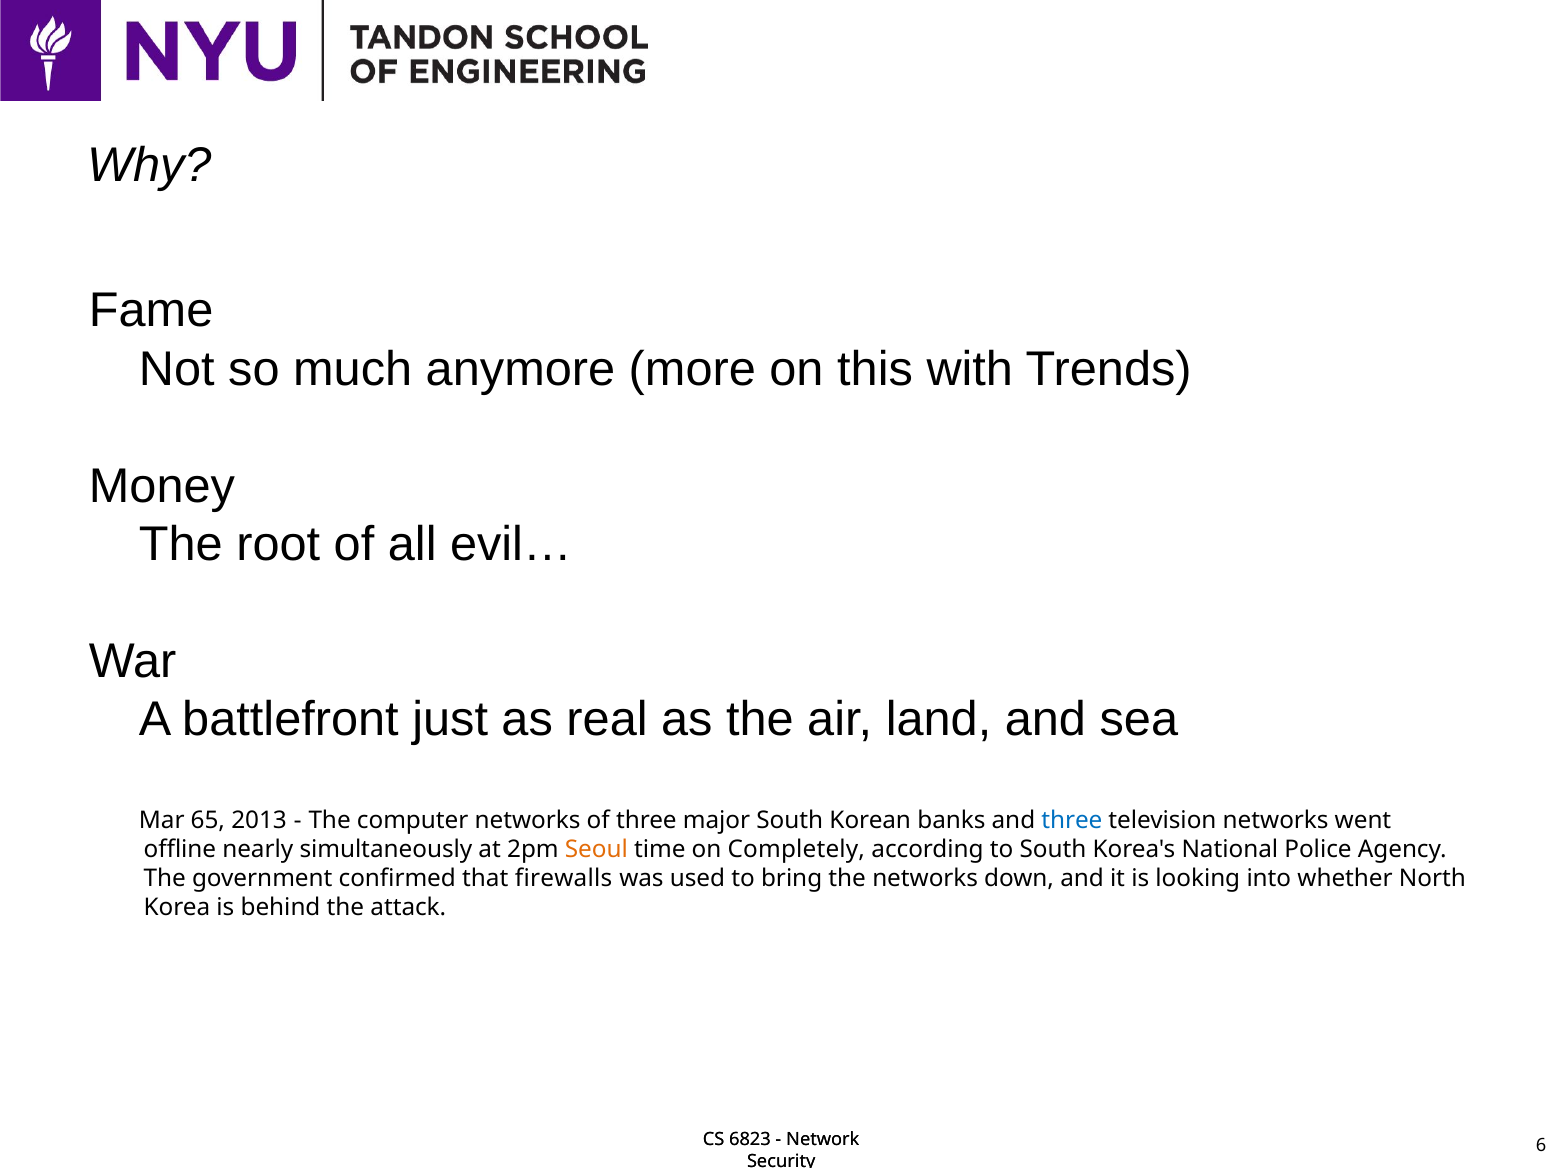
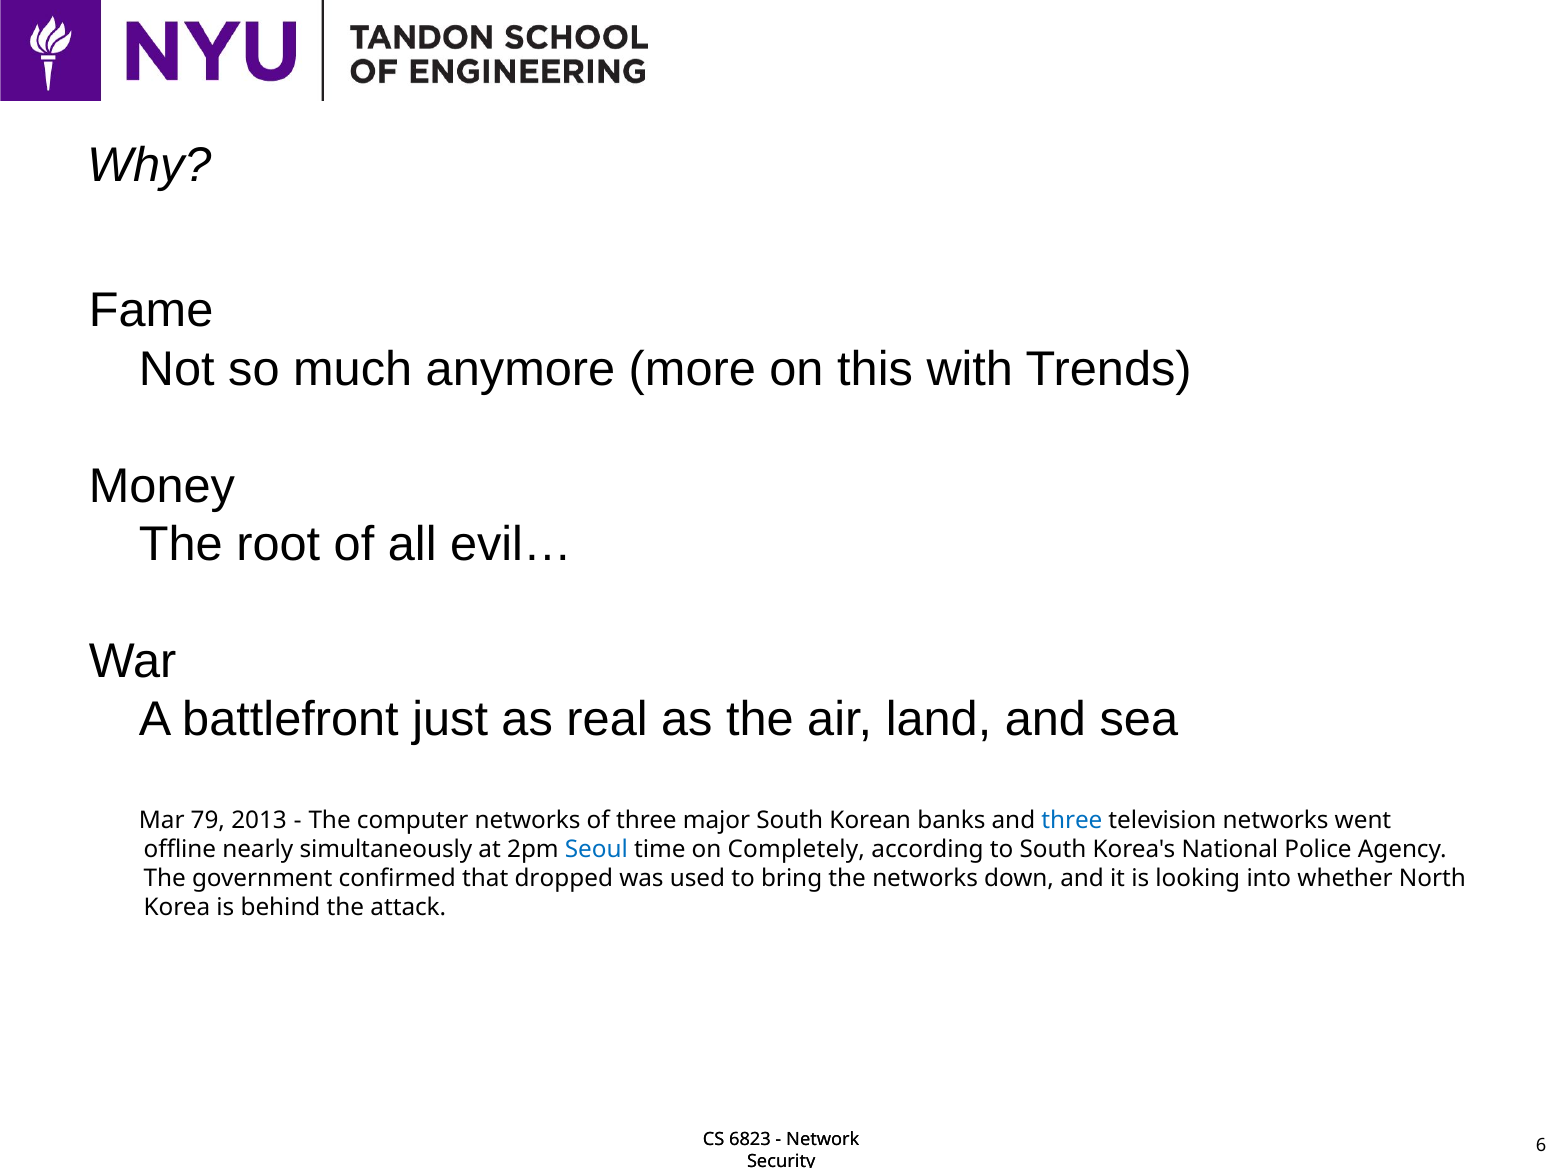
65: 65 -> 79
Seoul colour: orange -> blue
firewalls: firewalls -> dropped
